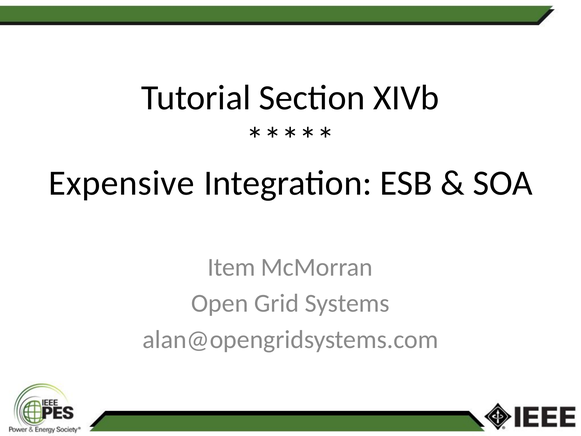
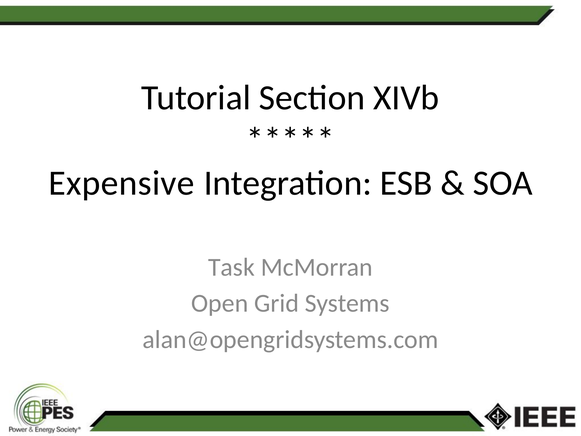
Item: Item -> Task
